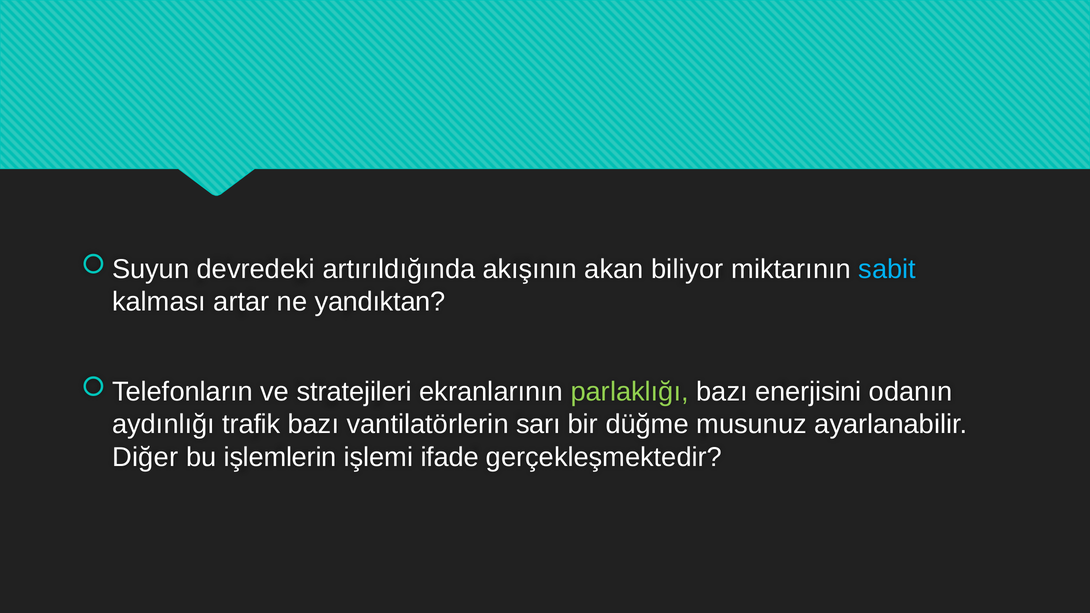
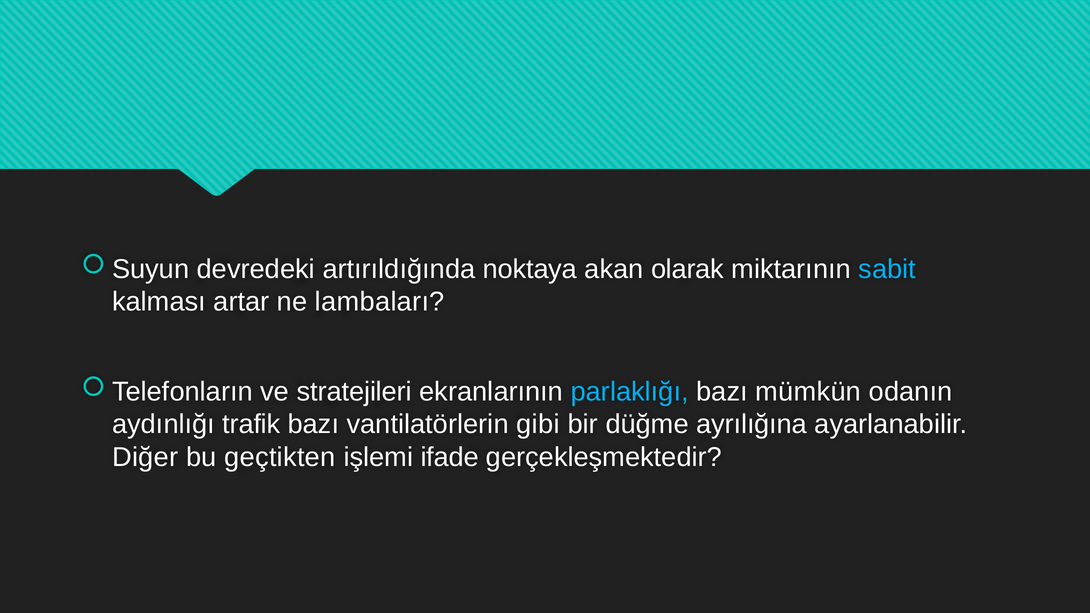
akışının: akışının -> noktaya
biliyor: biliyor -> olarak
yandıktan: yandıktan -> lambaları
parlaklığı colour: light green -> light blue
enerjisini: enerjisini -> mümkün
sarı: sarı -> gibi
musunuz: musunuz -> ayrılığına
işlemlerin: işlemlerin -> geçtikten
